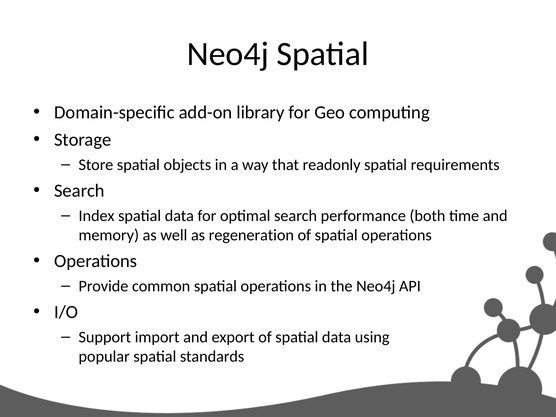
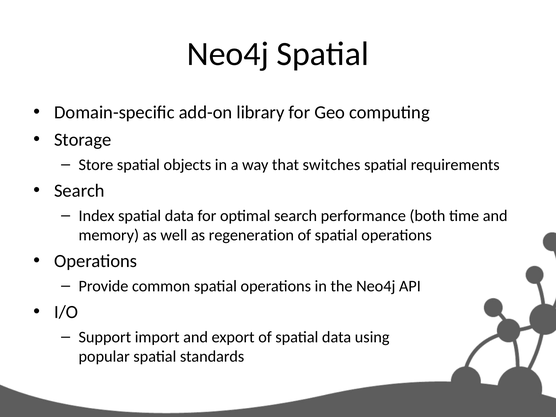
readonly: readonly -> switches
